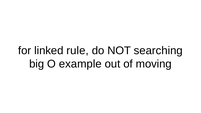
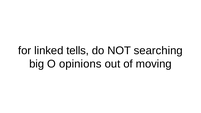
rule: rule -> tells
example: example -> opinions
